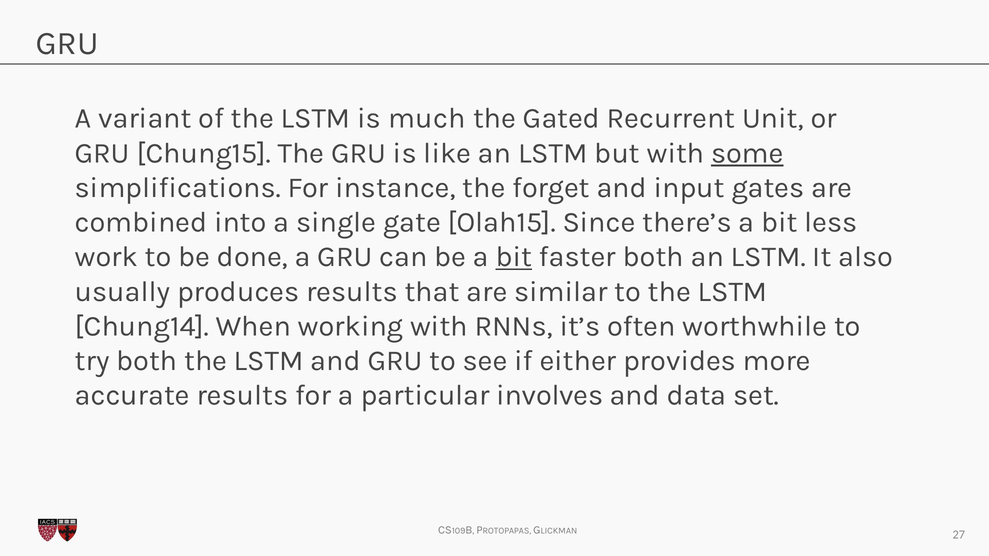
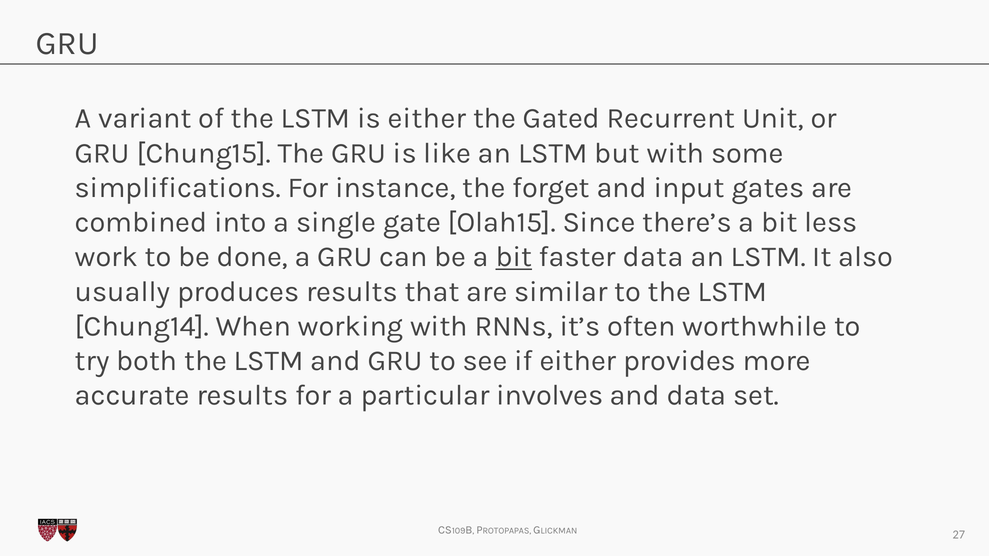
is much: much -> either
some underline: present -> none
faster both: both -> data
